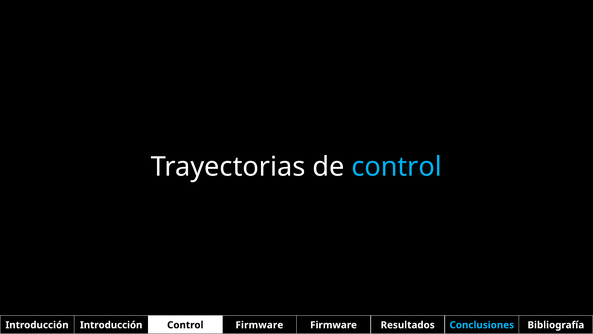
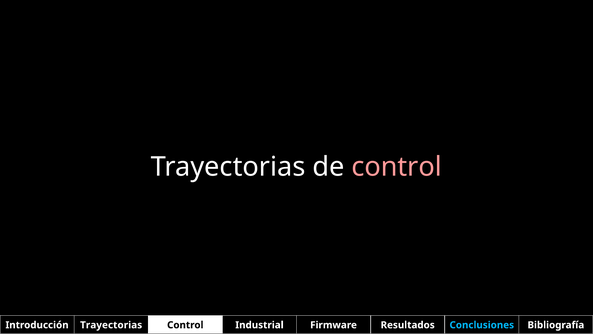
control at (397, 167) colour: light blue -> pink
Introducción Introducción: Introducción -> Trayectorias
Control Firmware: Firmware -> Industrial
